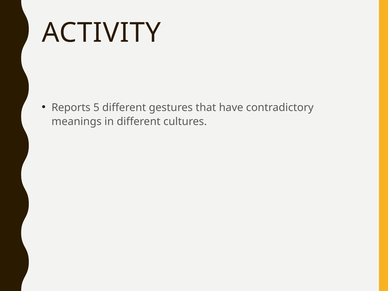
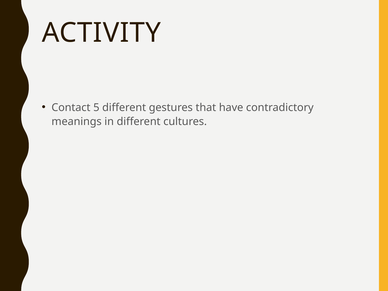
Reports: Reports -> Contact
